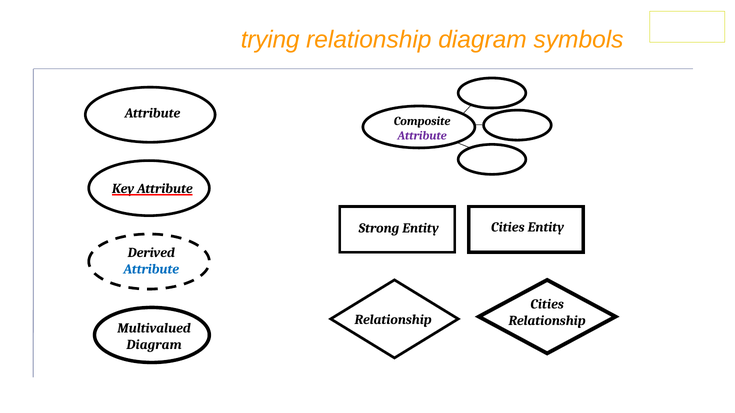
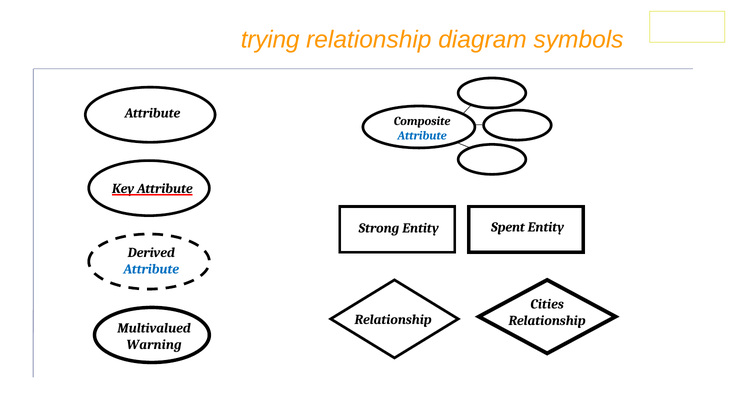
Attribute at (422, 136) colour: purple -> blue
Cities at (508, 228): Cities -> Spent
Diagram at (154, 345): Diagram -> Warning
